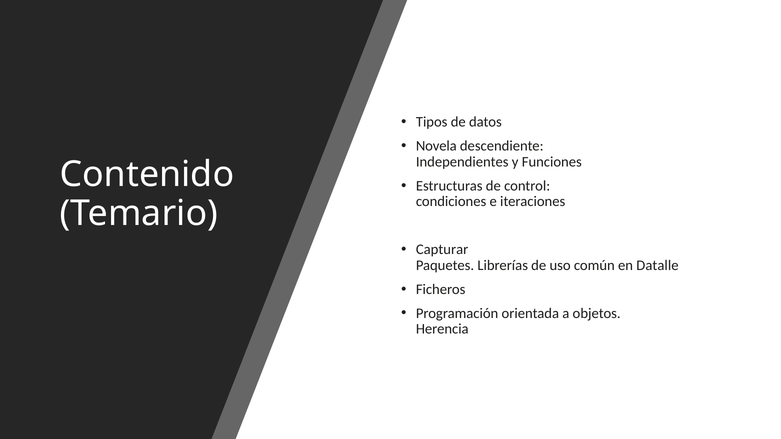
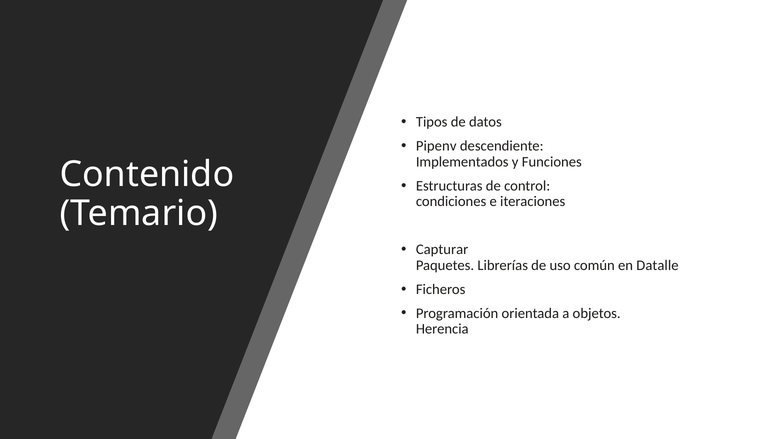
Novela: Novela -> Pipenv
Independientes: Independientes -> Implementados
